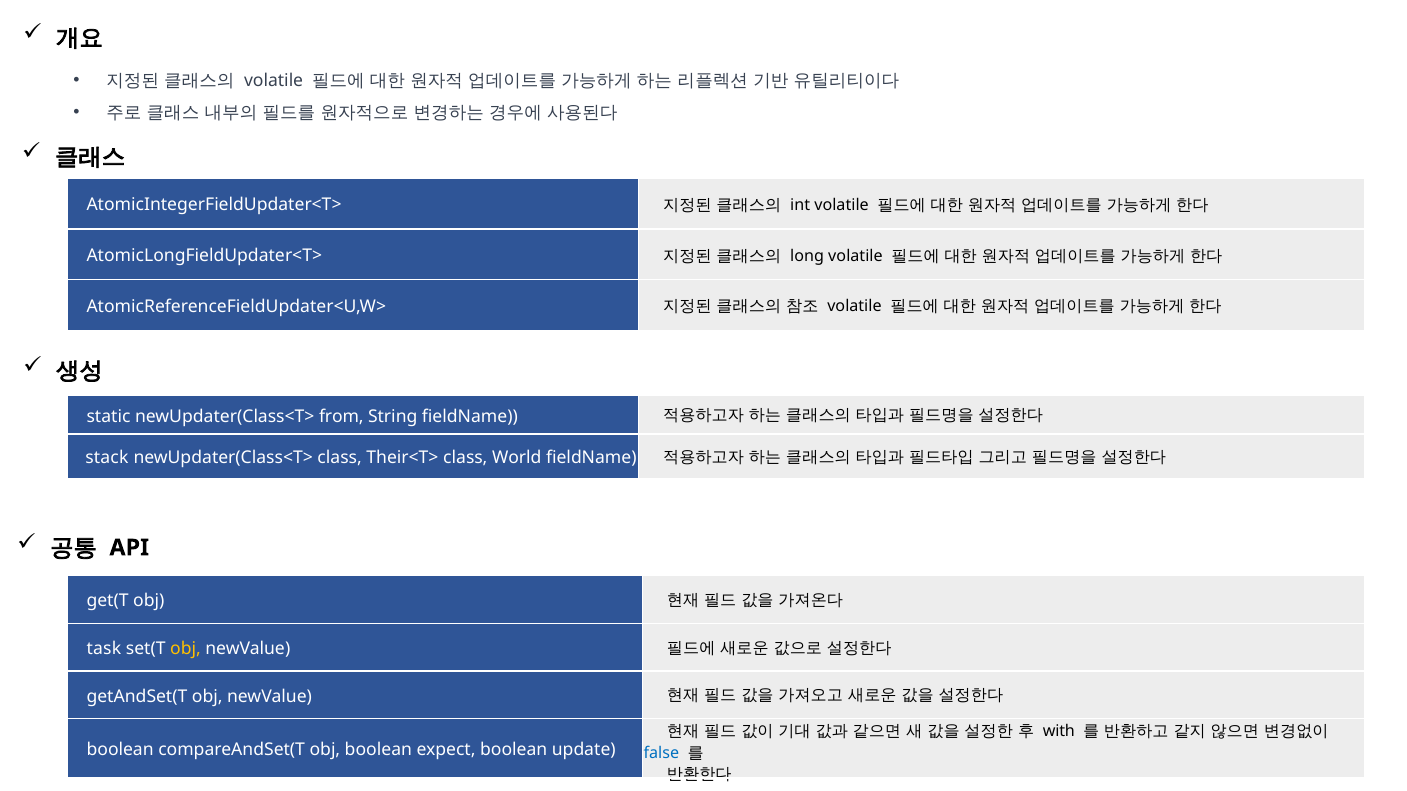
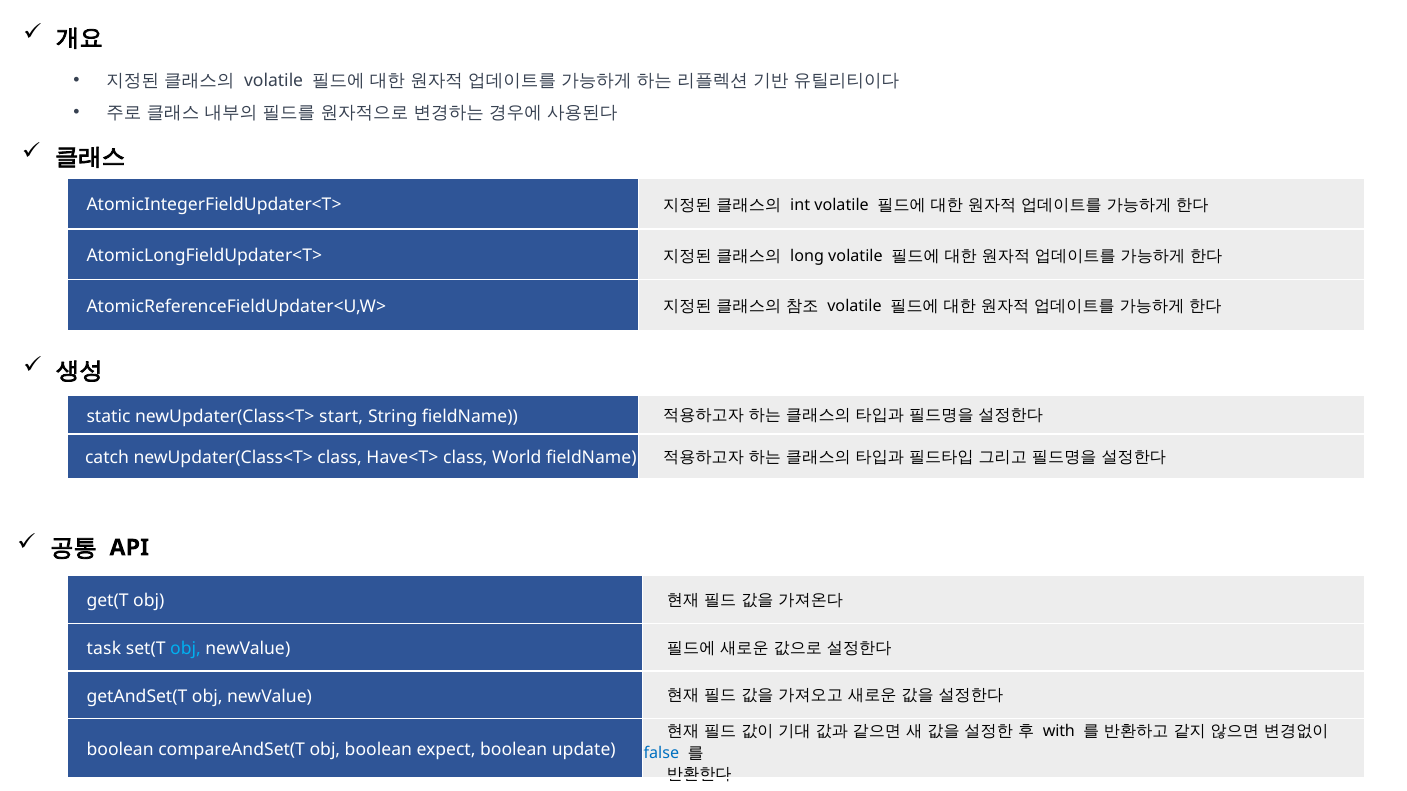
from: from -> start
stack: stack -> catch
Their<T>: Their<T> -> Have<T>
obj at (186, 649) colour: yellow -> light blue
